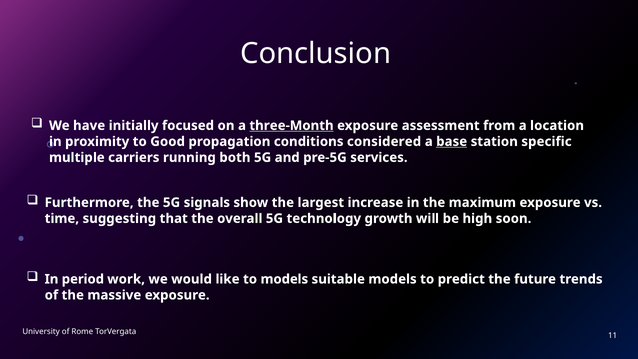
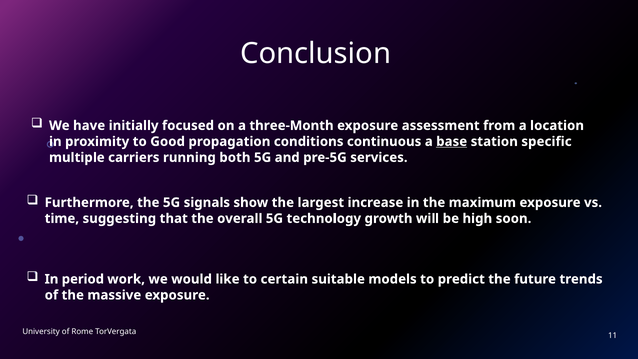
three-Month underline: present -> none
considered: considered -> continuous
to models: models -> certain
